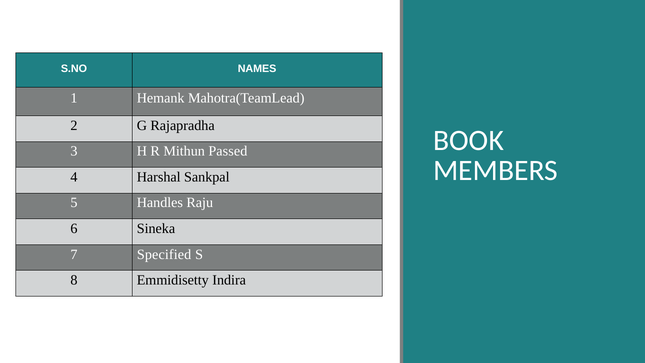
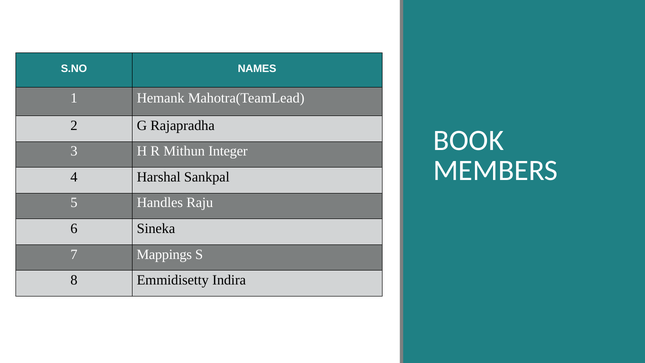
Passed: Passed -> Integer
Specified: Specified -> Mappings
